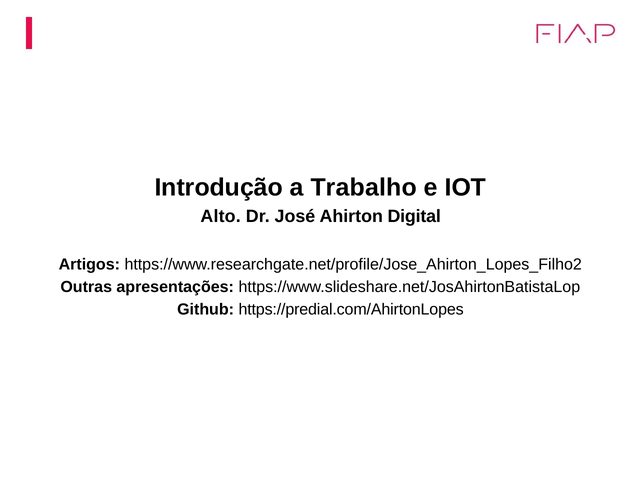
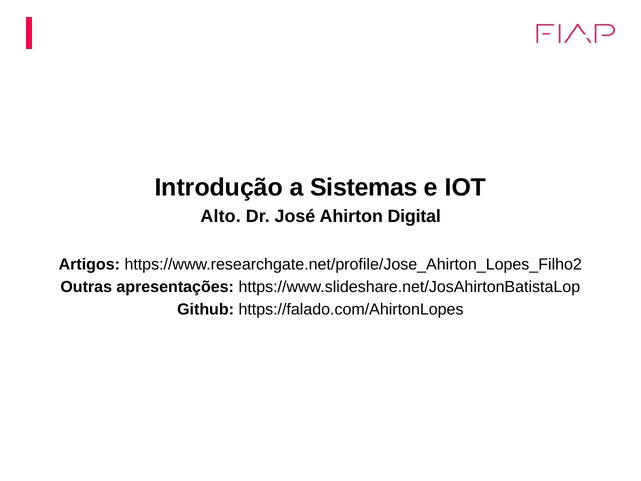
Trabalho: Trabalho -> Sistemas
https://predial.com/AhirtonLopes: https://predial.com/AhirtonLopes -> https://falado.com/AhirtonLopes
